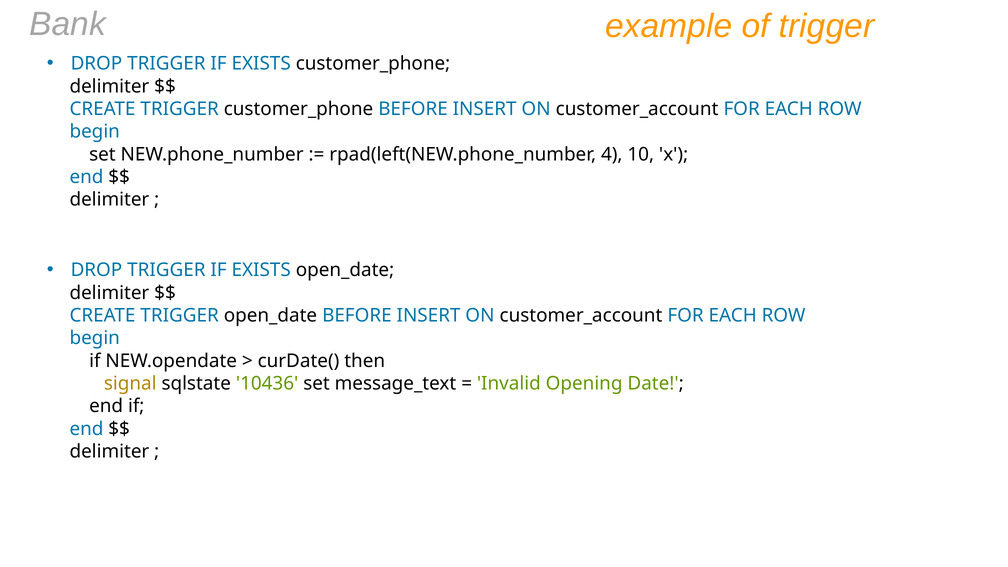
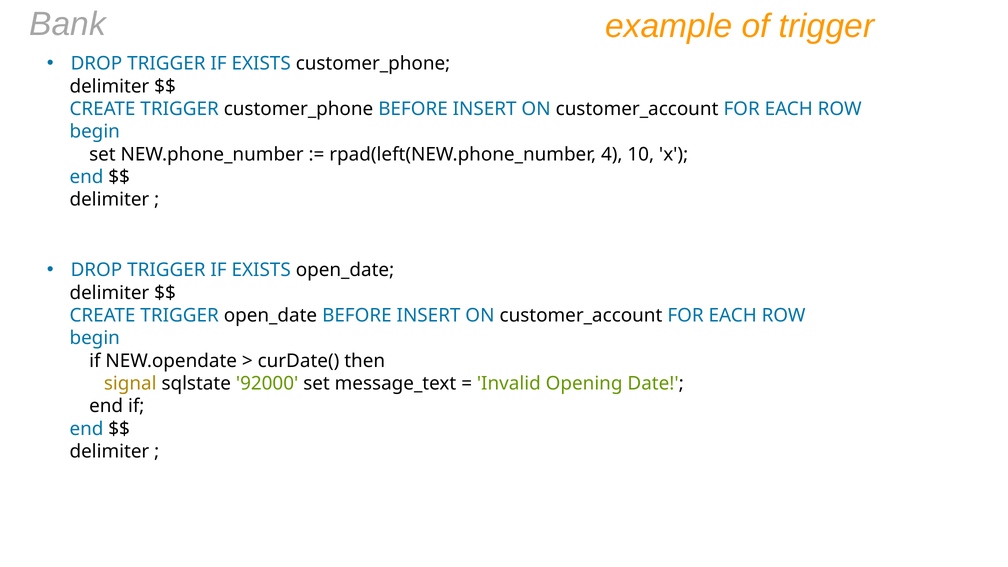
10436: 10436 -> 92000
